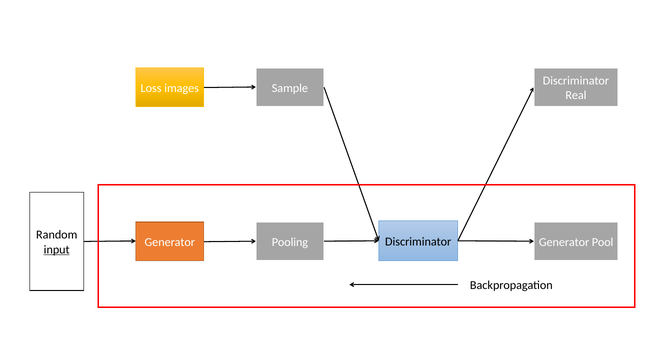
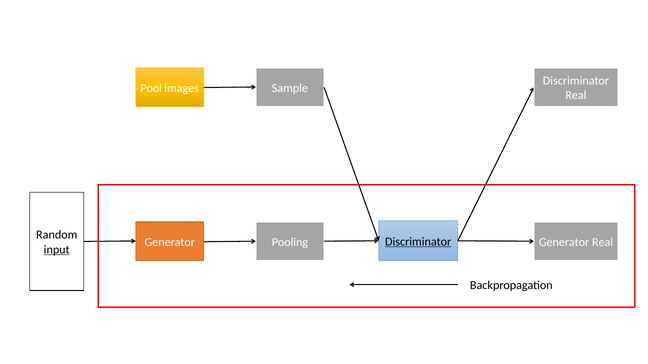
Loss: Loss -> Pool
Discriminator at (418, 242) underline: none -> present
Generator Pool: Pool -> Real
